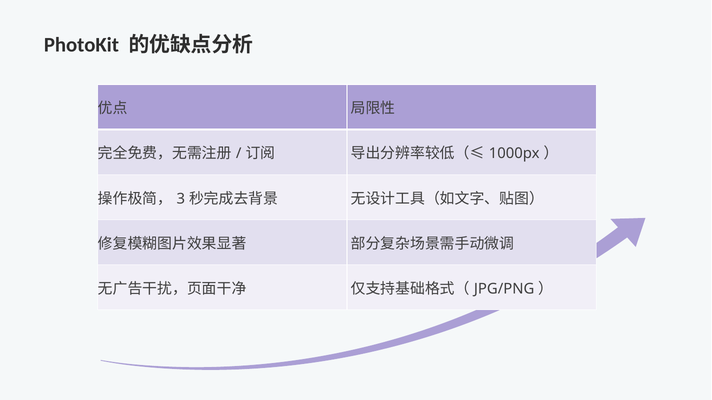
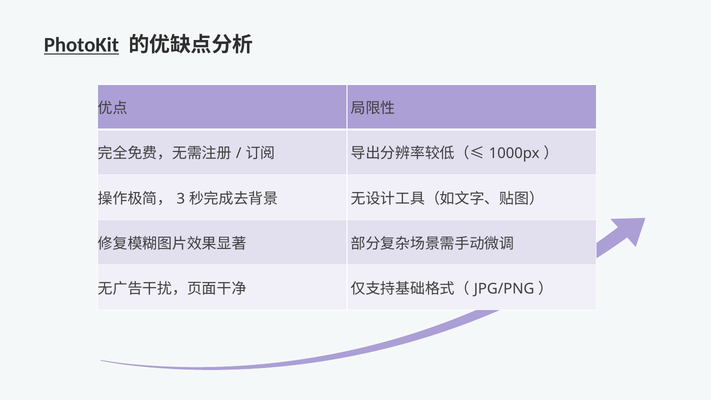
PhotoKit underline: none -> present
